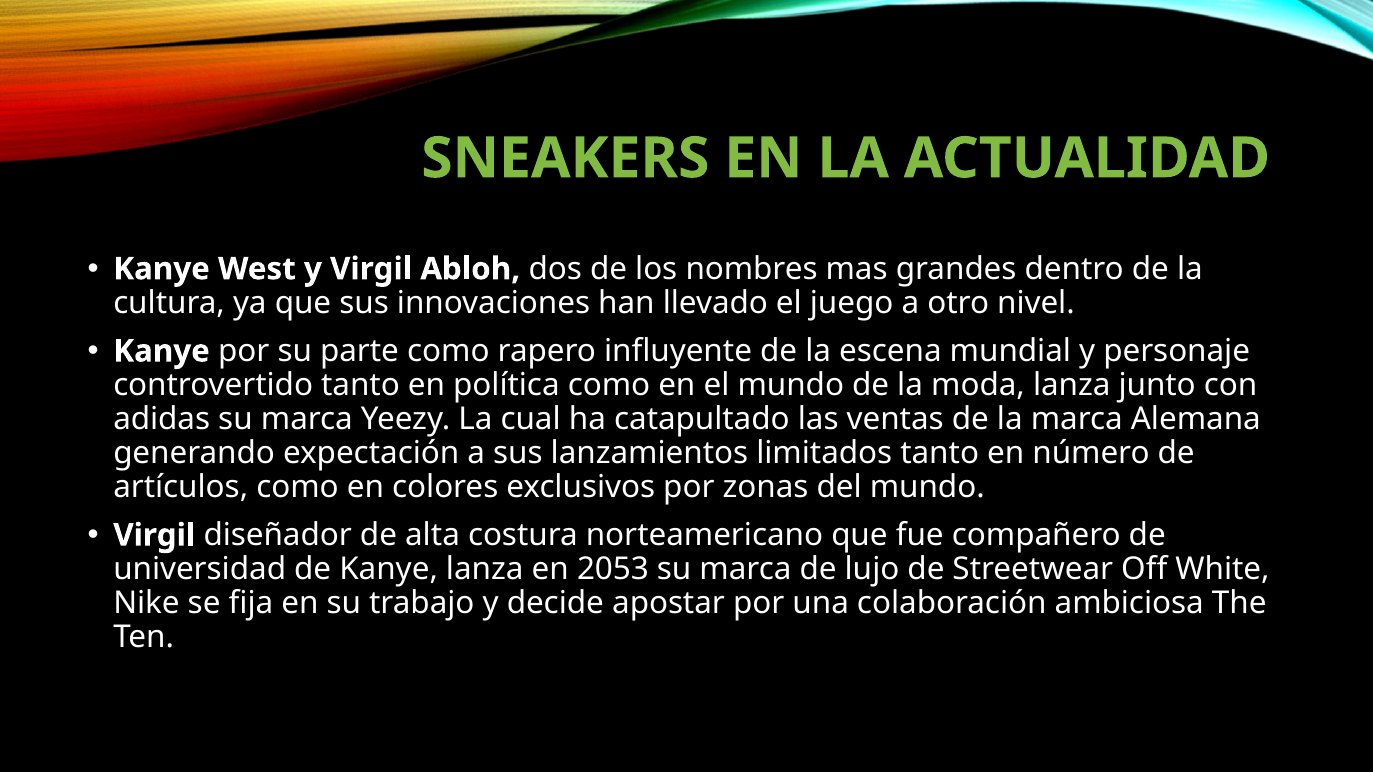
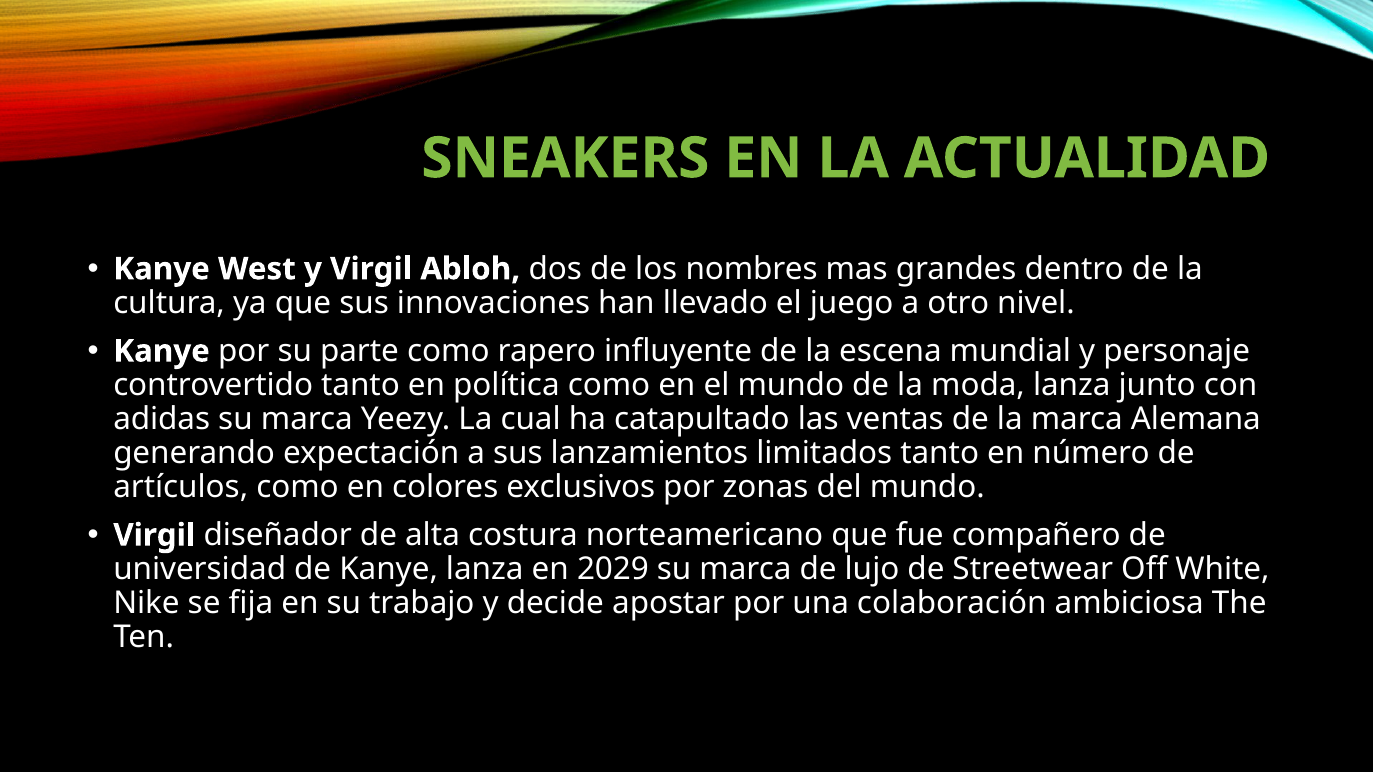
2053: 2053 -> 2029
